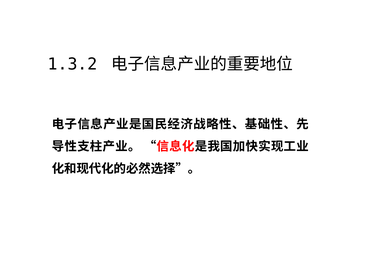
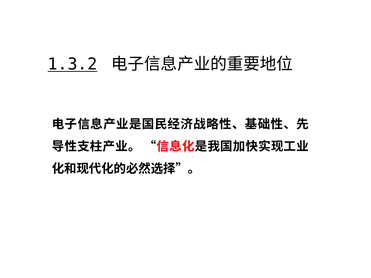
1.3.2 underline: none -> present
